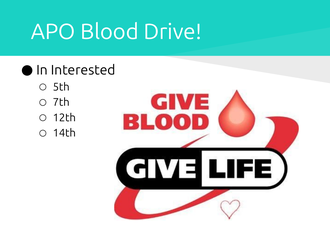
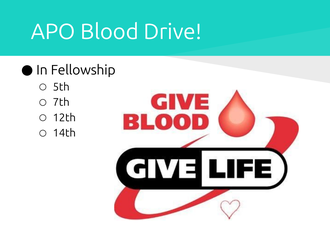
Interested: Interested -> Fellowship
